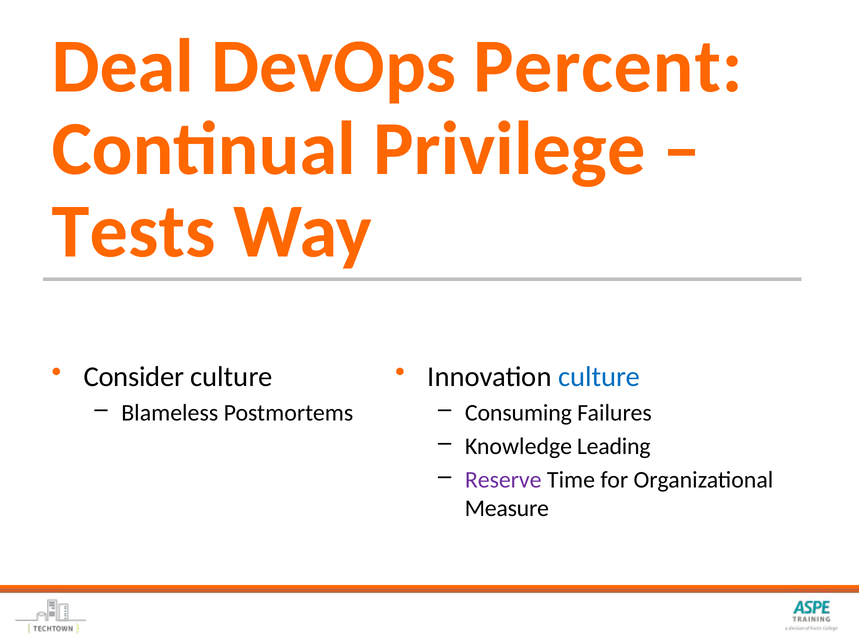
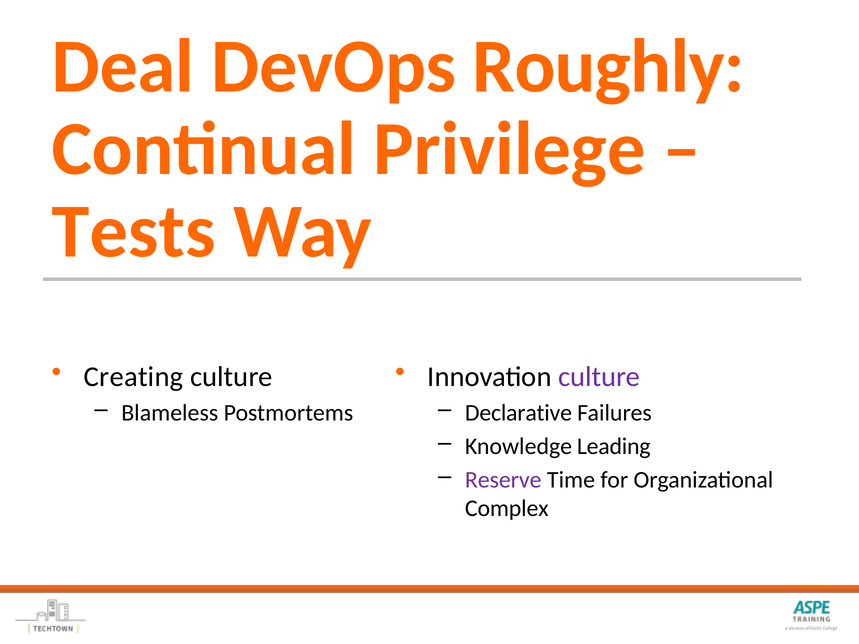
Percent: Percent -> Roughly
Consider: Consider -> Creating
culture at (599, 377) colour: blue -> purple
Consuming: Consuming -> Declarative
Measure: Measure -> Complex
